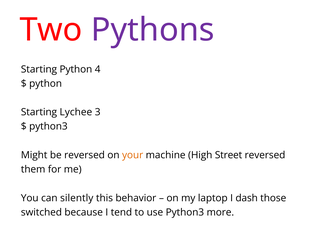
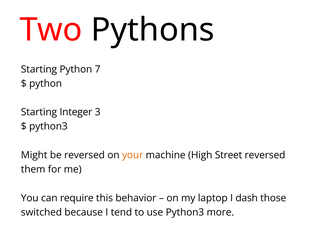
Pythons colour: purple -> black
4: 4 -> 7
Lychee: Lychee -> Integer
silently: silently -> require
